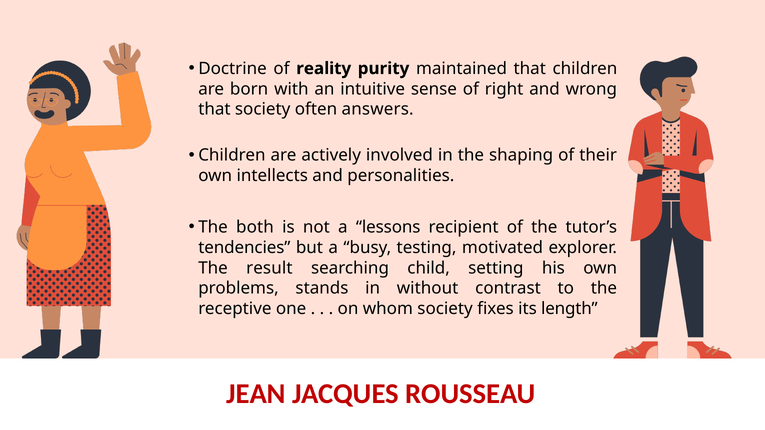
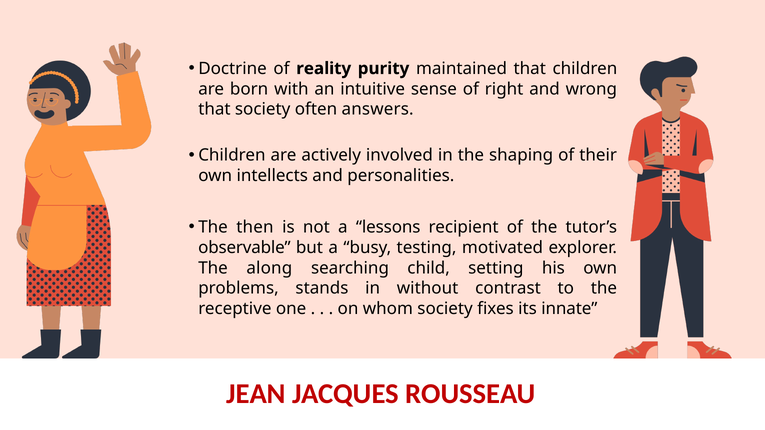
both: both -> then
tendencies: tendencies -> observable
result: result -> along
length: length -> innate
